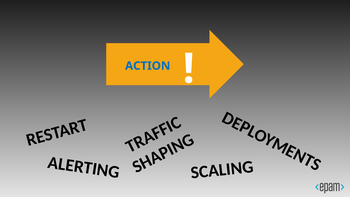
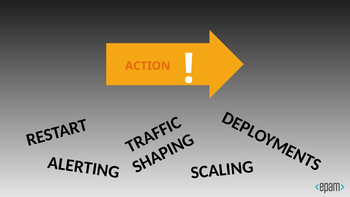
ACTION colour: blue -> orange
